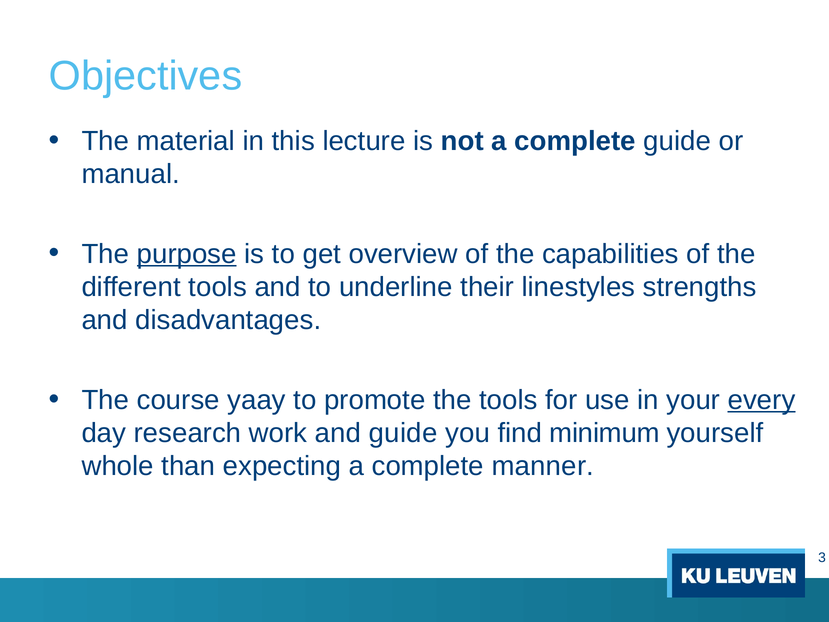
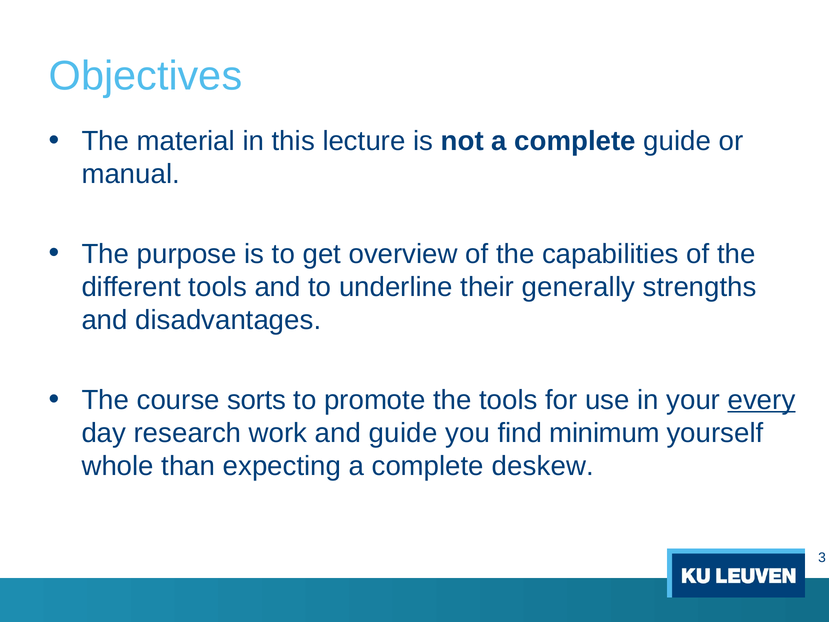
purpose underline: present -> none
linestyles: linestyles -> generally
yaay: yaay -> sorts
manner: manner -> deskew
